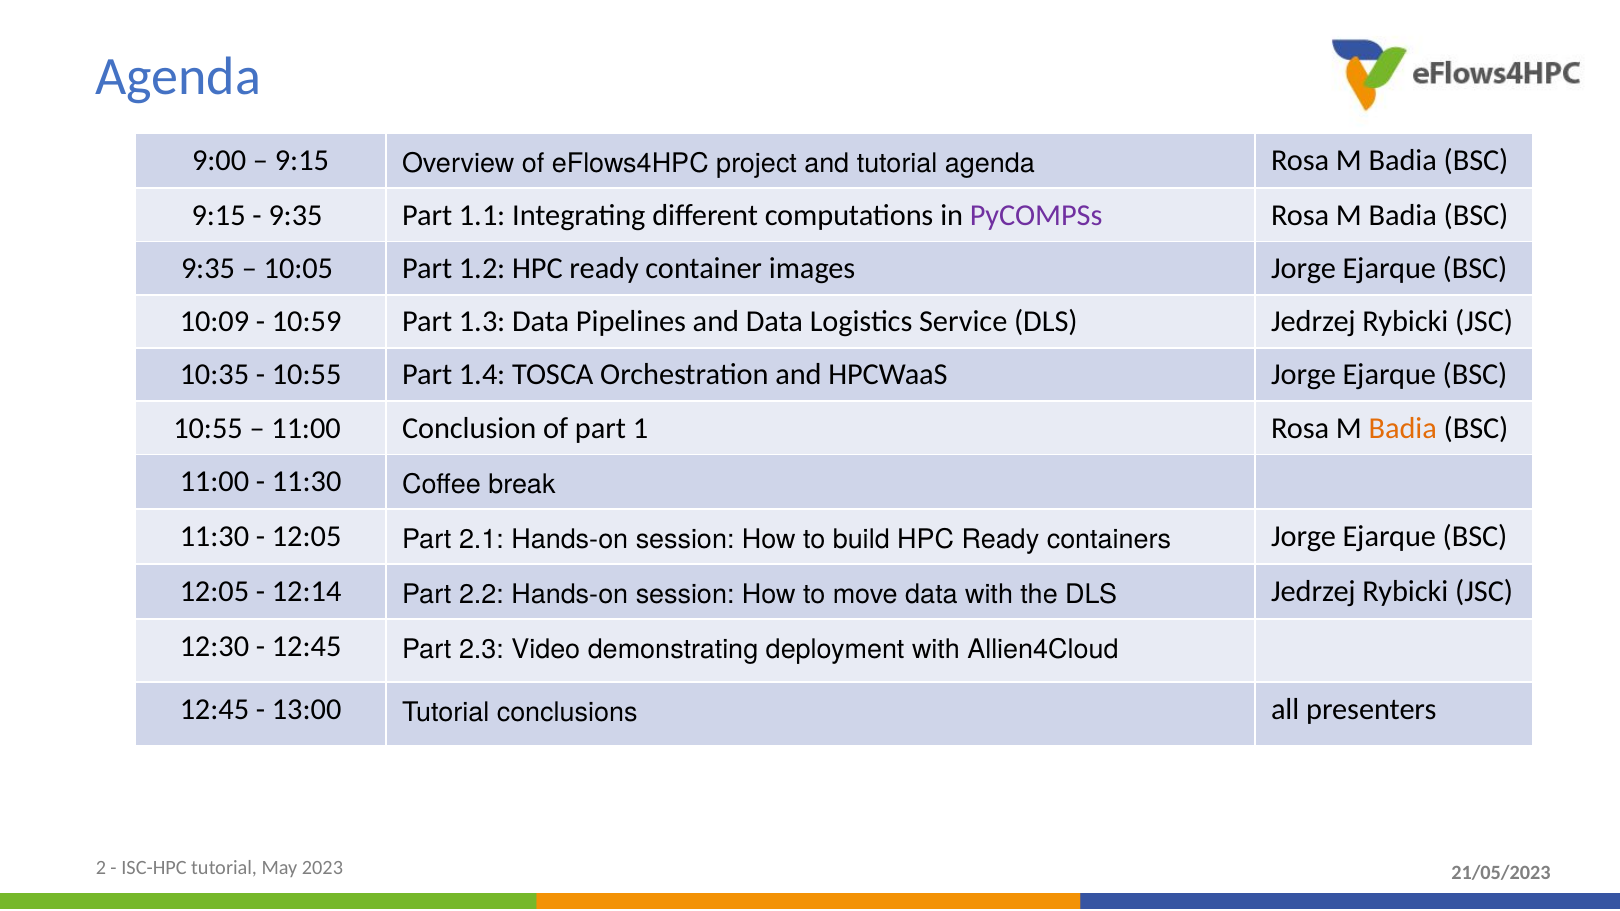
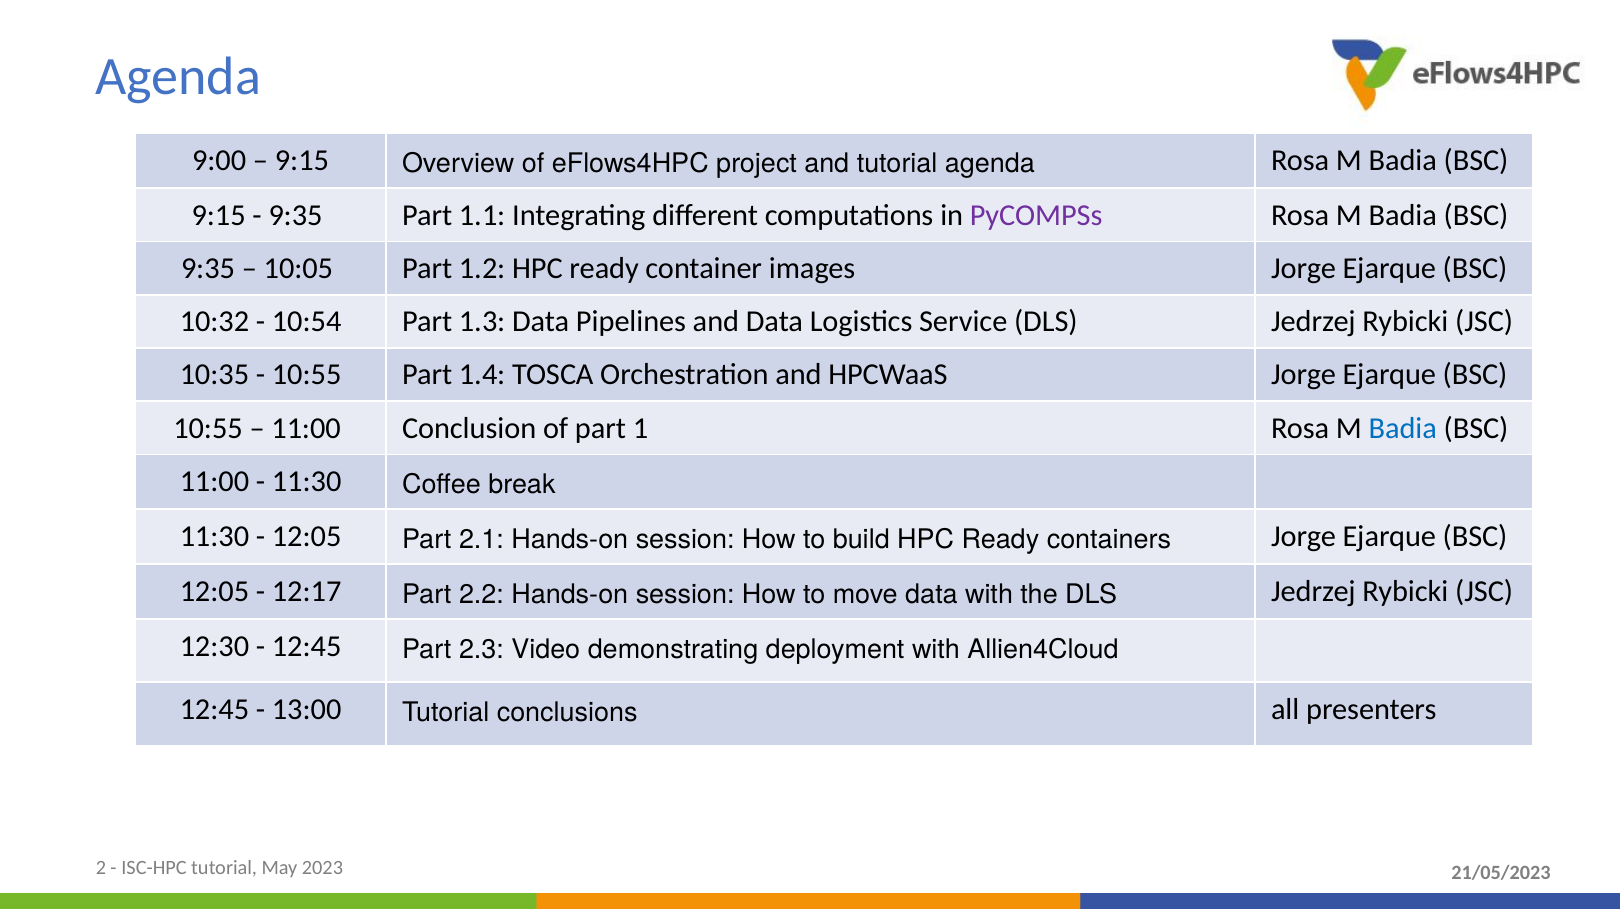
10:09: 10:09 -> 10:32
10:59: 10:59 -> 10:54
Badia at (1403, 428) colour: orange -> blue
12:14: 12:14 -> 12:17
